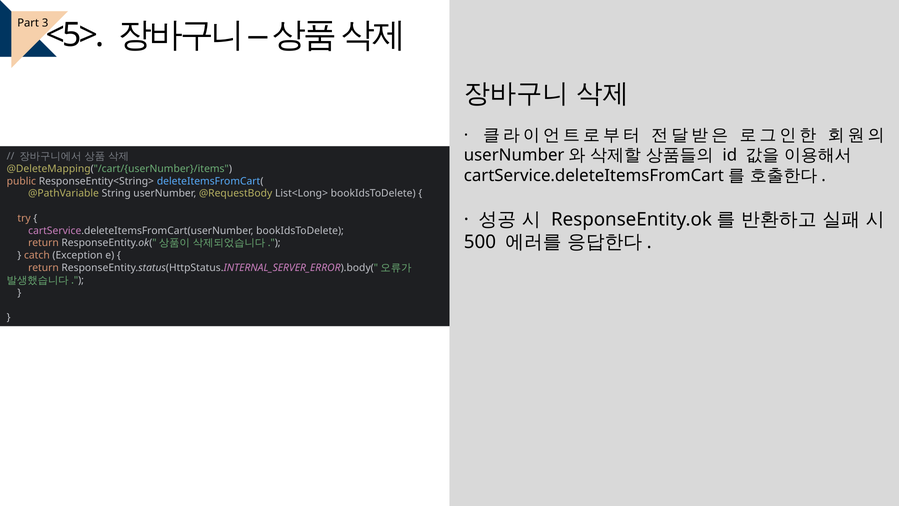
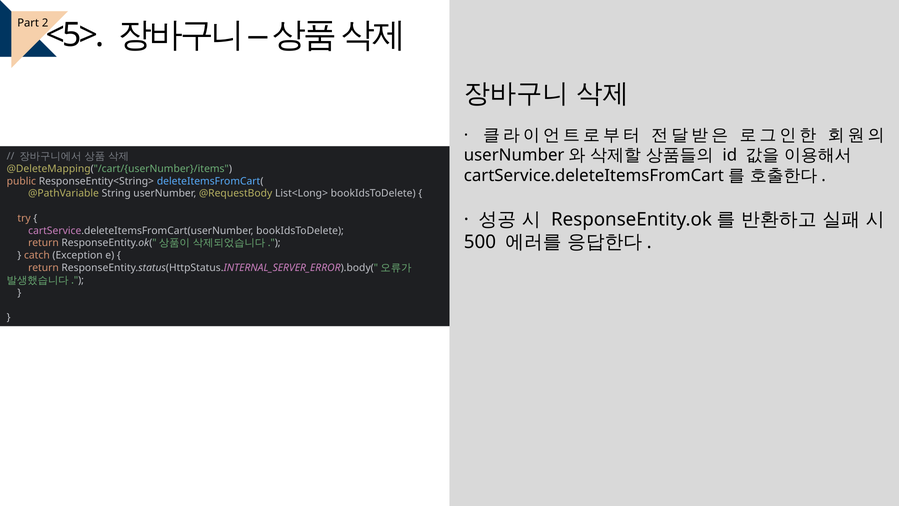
3: 3 -> 2
